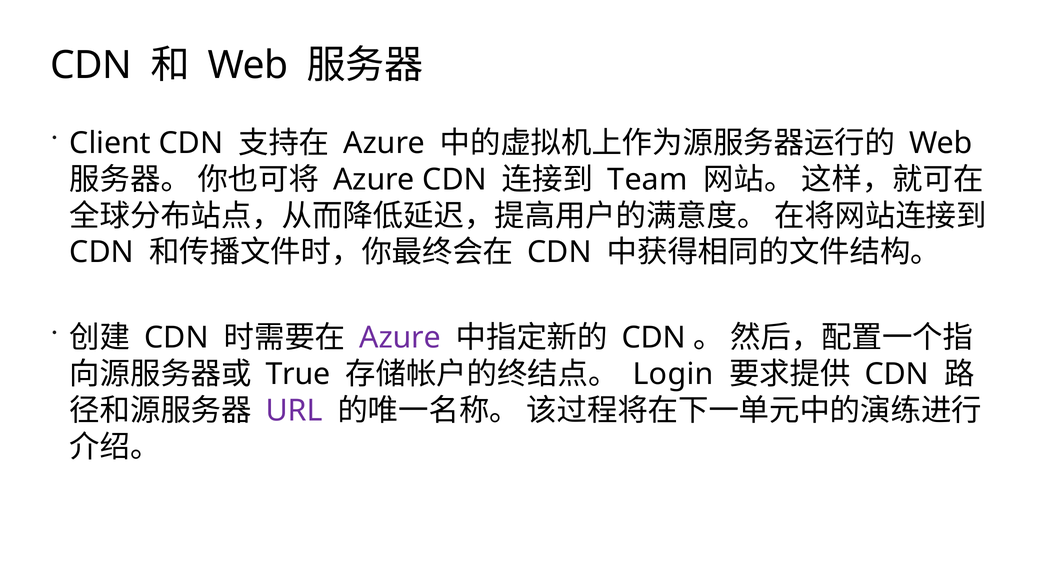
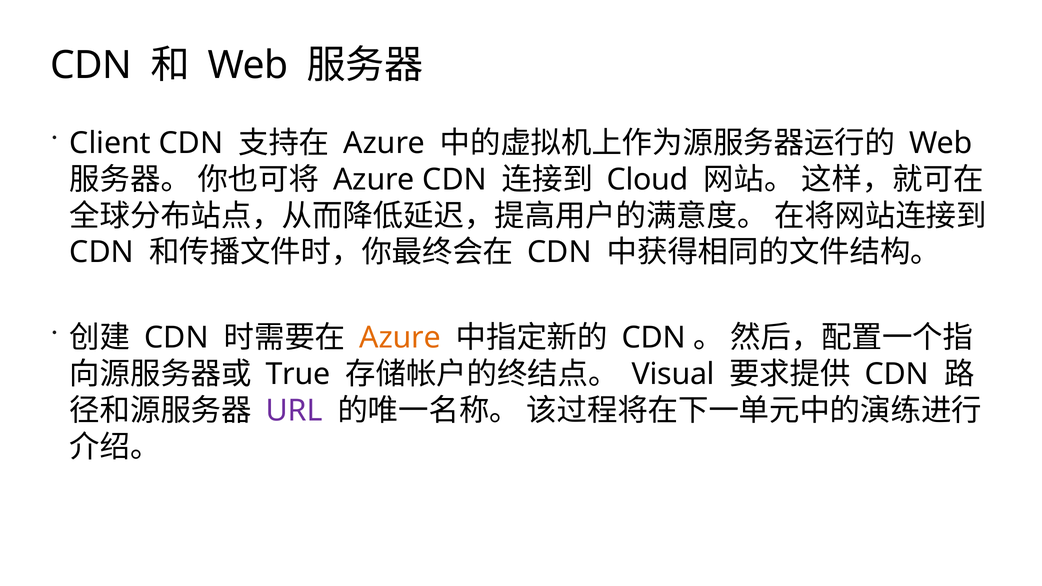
Team: Team -> Cloud
Azure at (400, 338) colour: purple -> orange
Login: Login -> Visual
